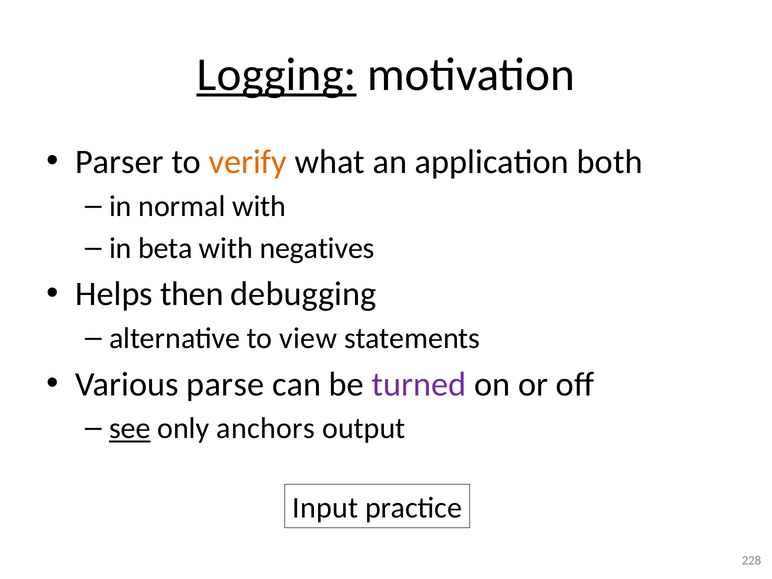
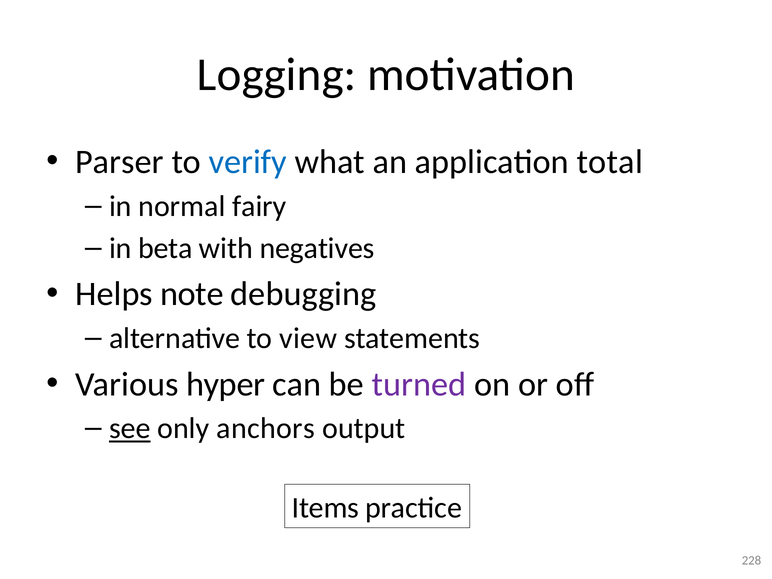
Logging underline: present -> none
verify colour: orange -> blue
both: both -> total
normal with: with -> fairy
then: then -> note
parse: parse -> hyper
Input: Input -> Items
